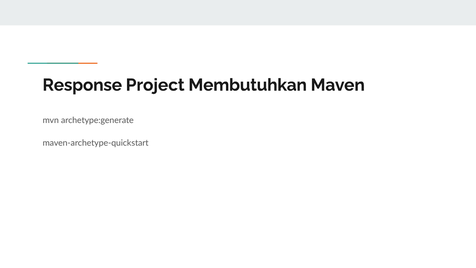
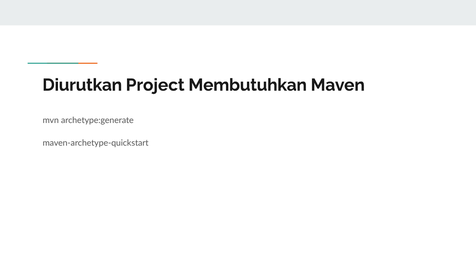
Response: Response -> Diurutkan
